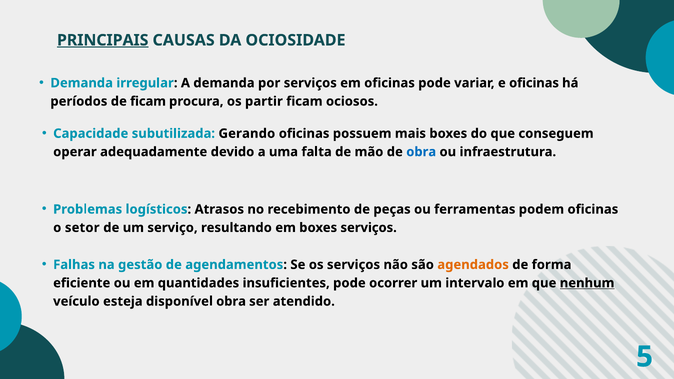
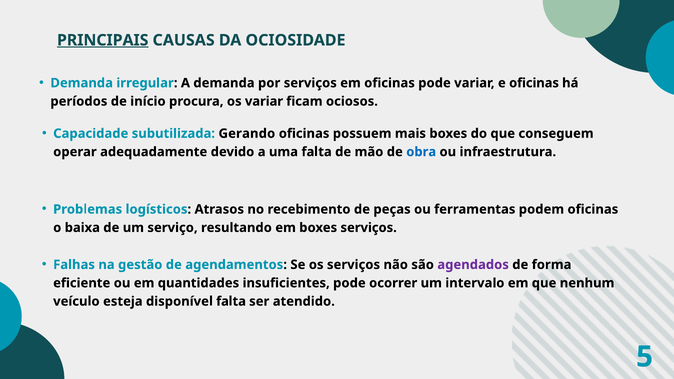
de ficam: ficam -> início
os partir: partir -> variar
setor: setor -> baixa
agendados colour: orange -> purple
nenhum underline: present -> none
disponível obra: obra -> falta
